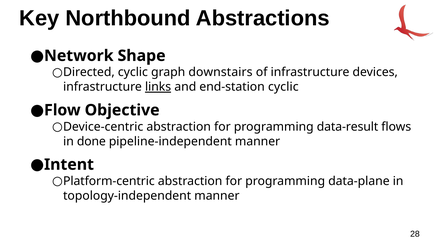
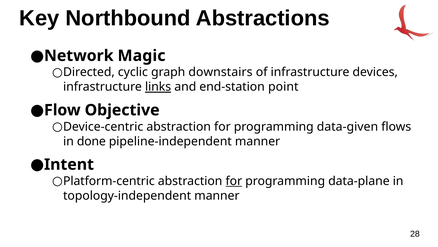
Shape: Shape -> Magic
end-station cyclic: cyclic -> point
data-result: data-result -> data-given
for at (234, 181) underline: none -> present
